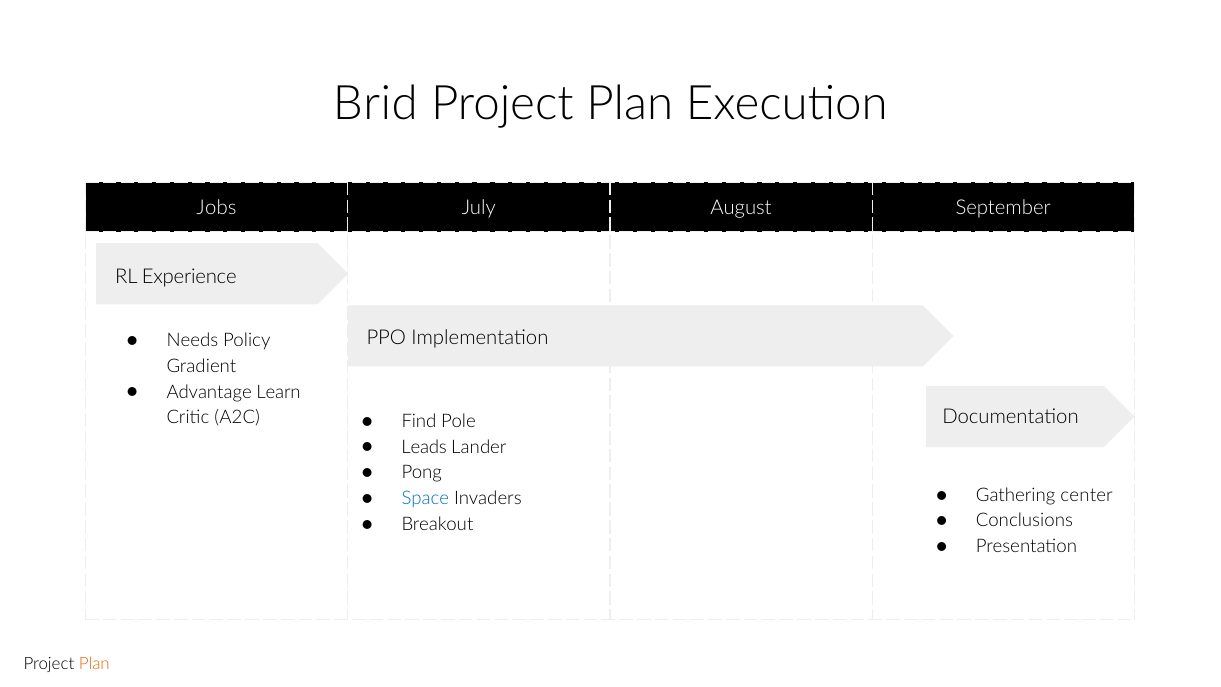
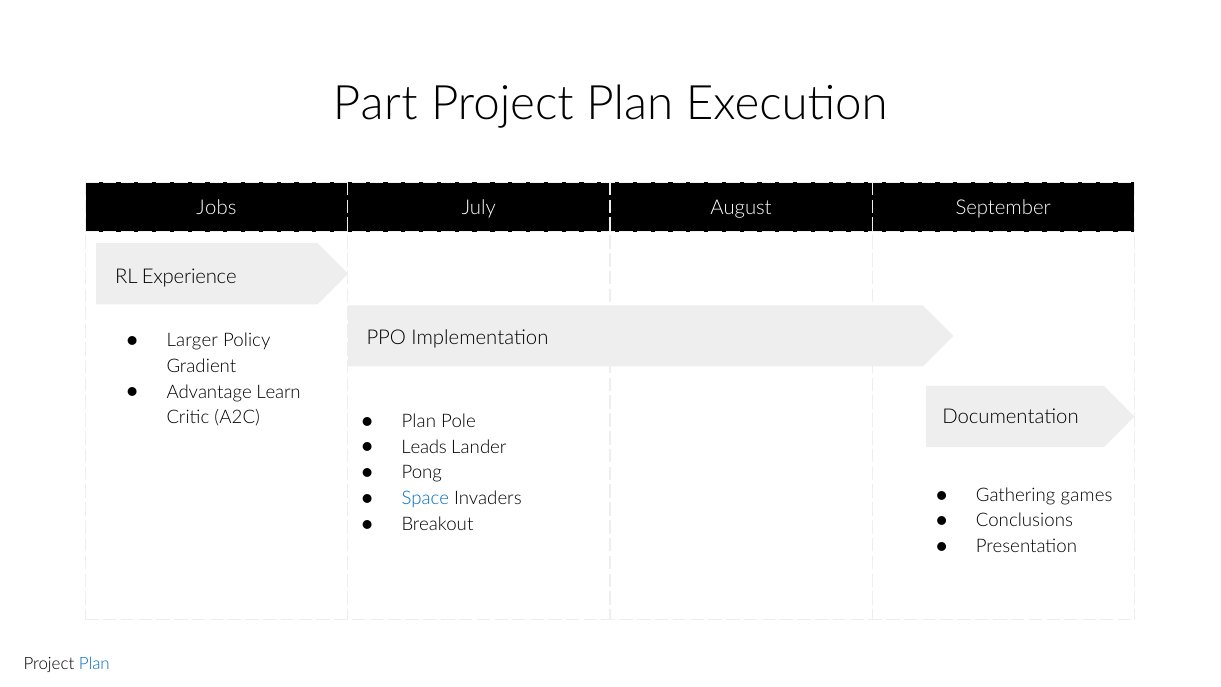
Brid: Brid -> Part
Needs: Needs -> Larger
Find at (419, 421): Find -> Plan
center: center -> games
Plan at (94, 663) colour: orange -> blue
